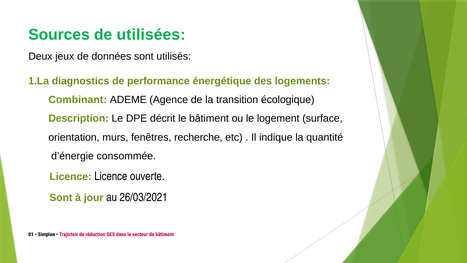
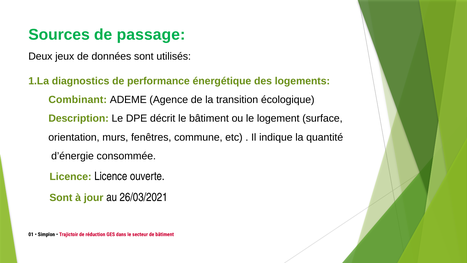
utilisées: utilisées -> passage
recherche: recherche -> commune
